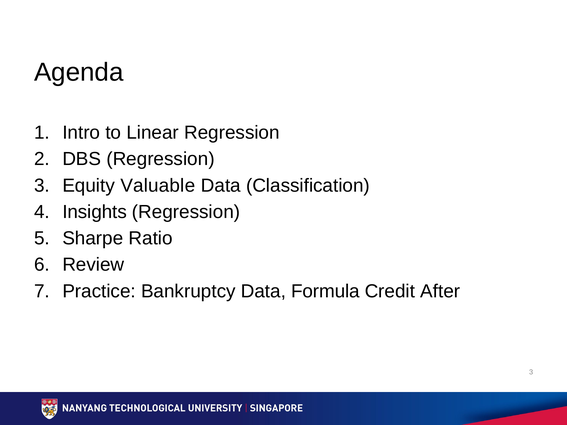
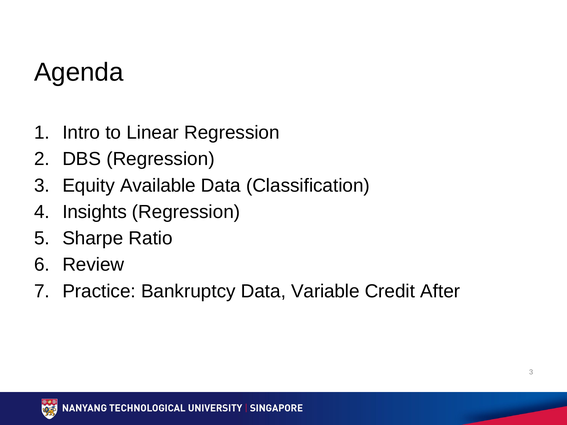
Valuable: Valuable -> Available
Formula: Formula -> Variable
